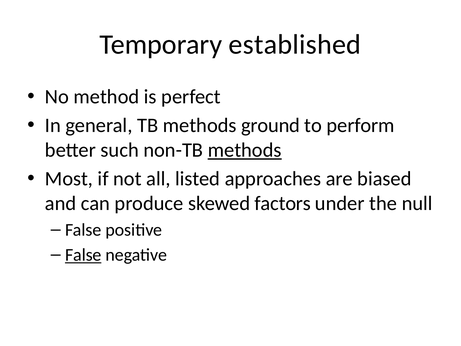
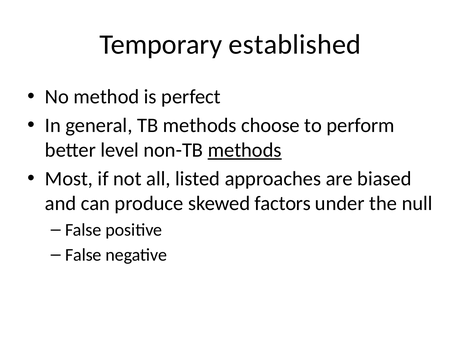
ground: ground -> choose
such: such -> level
False at (83, 255) underline: present -> none
